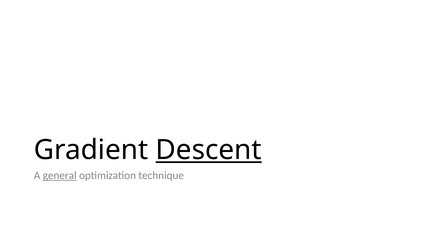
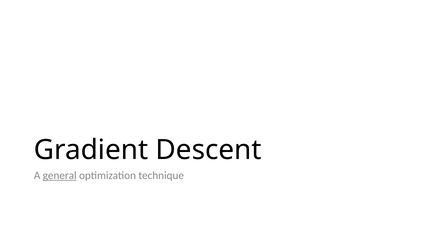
Descent underline: present -> none
